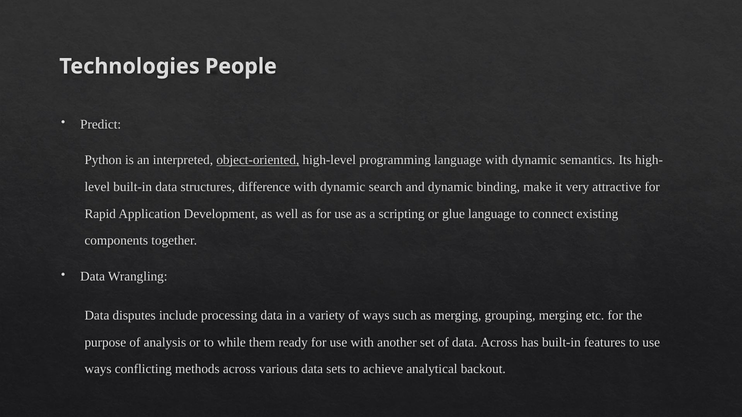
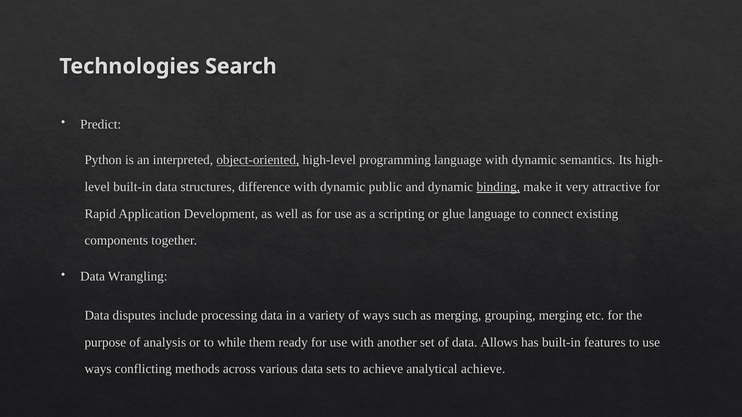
People: People -> Search
search: search -> public
binding underline: none -> present
data Across: Across -> Allows
analytical backout: backout -> achieve
